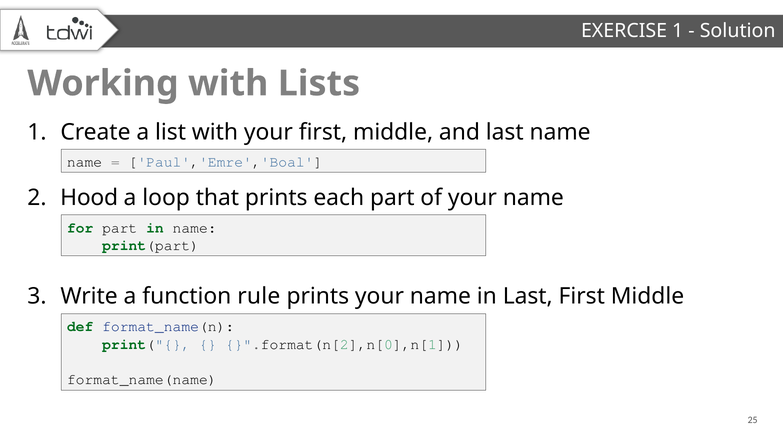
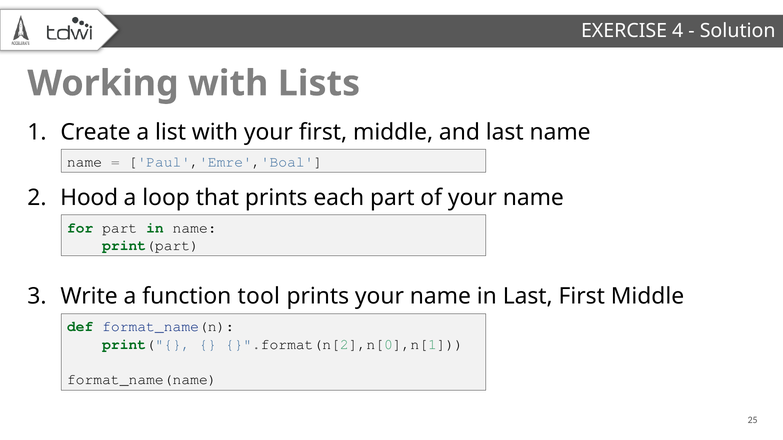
EXERCISE 1: 1 -> 4
rule: rule -> tool
